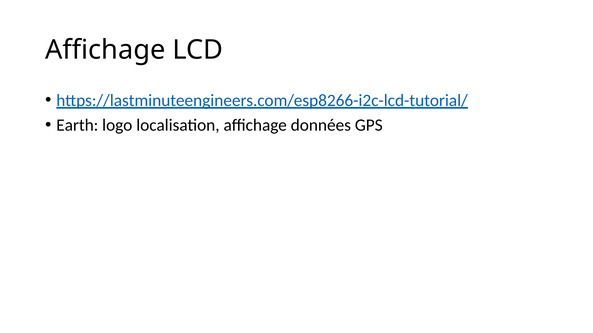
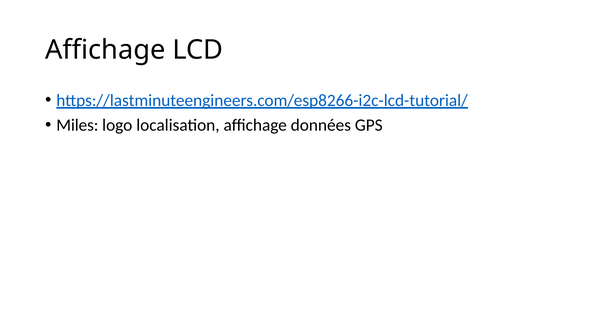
Earth: Earth -> Miles
